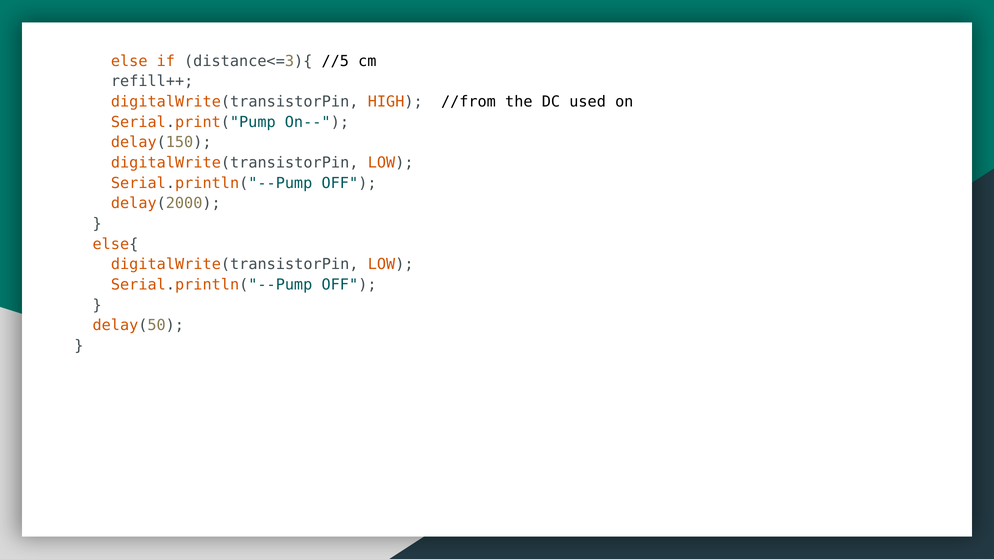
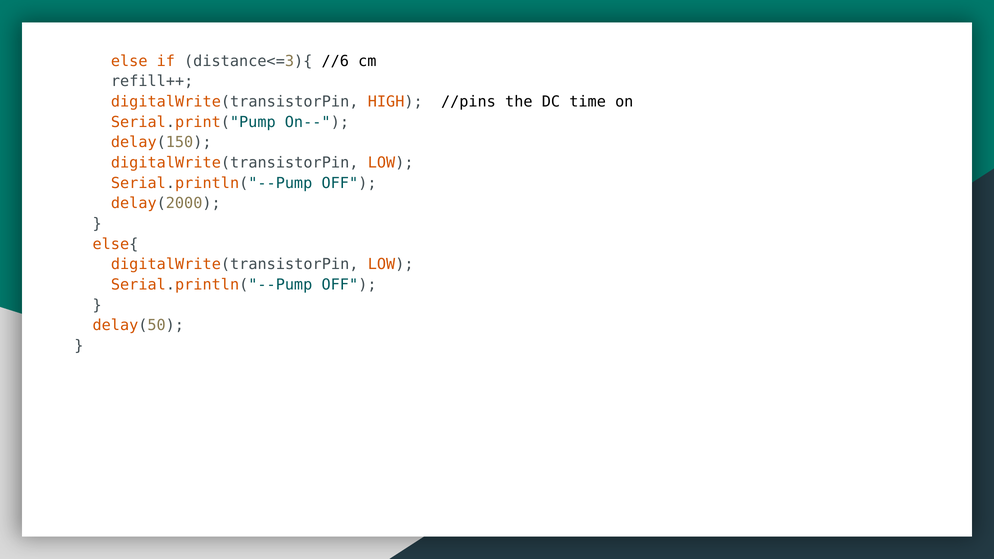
//5: //5 -> //6
//from: //from -> //pins
used: used -> time
